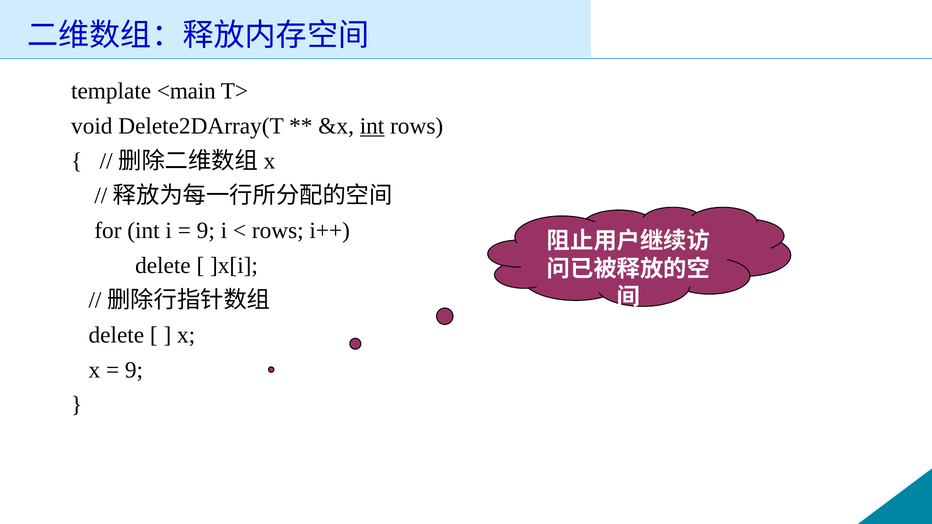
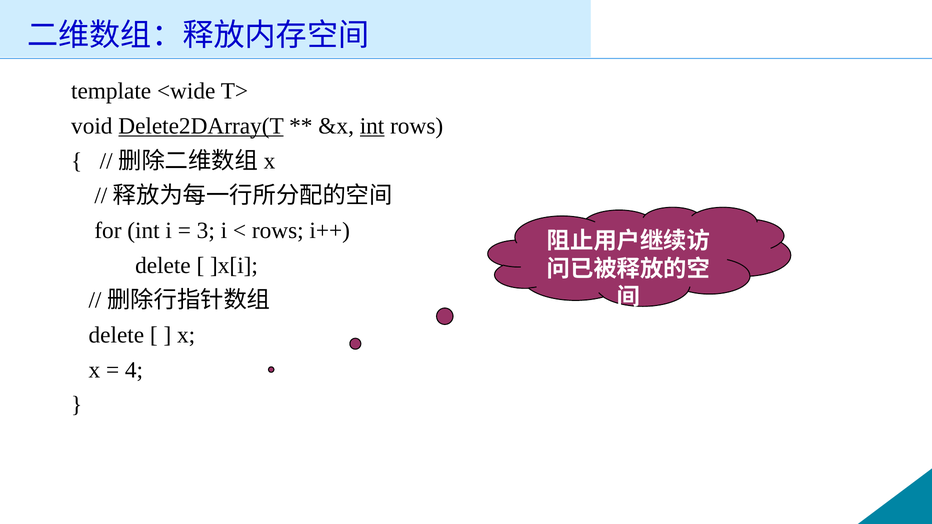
<main: <main -> <wide
Delete2DArray(T underline: none -> present
9 at (206, 231): 9 -> 3
9 at (134, 370): 9 -> 4
